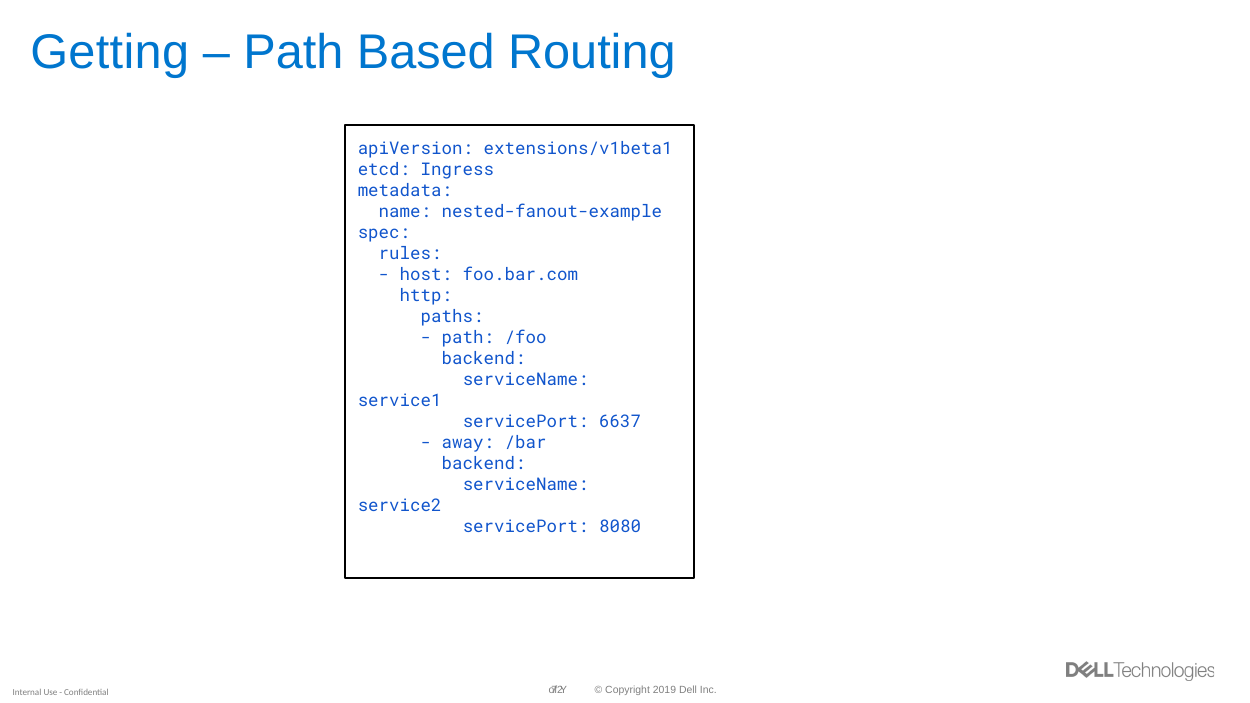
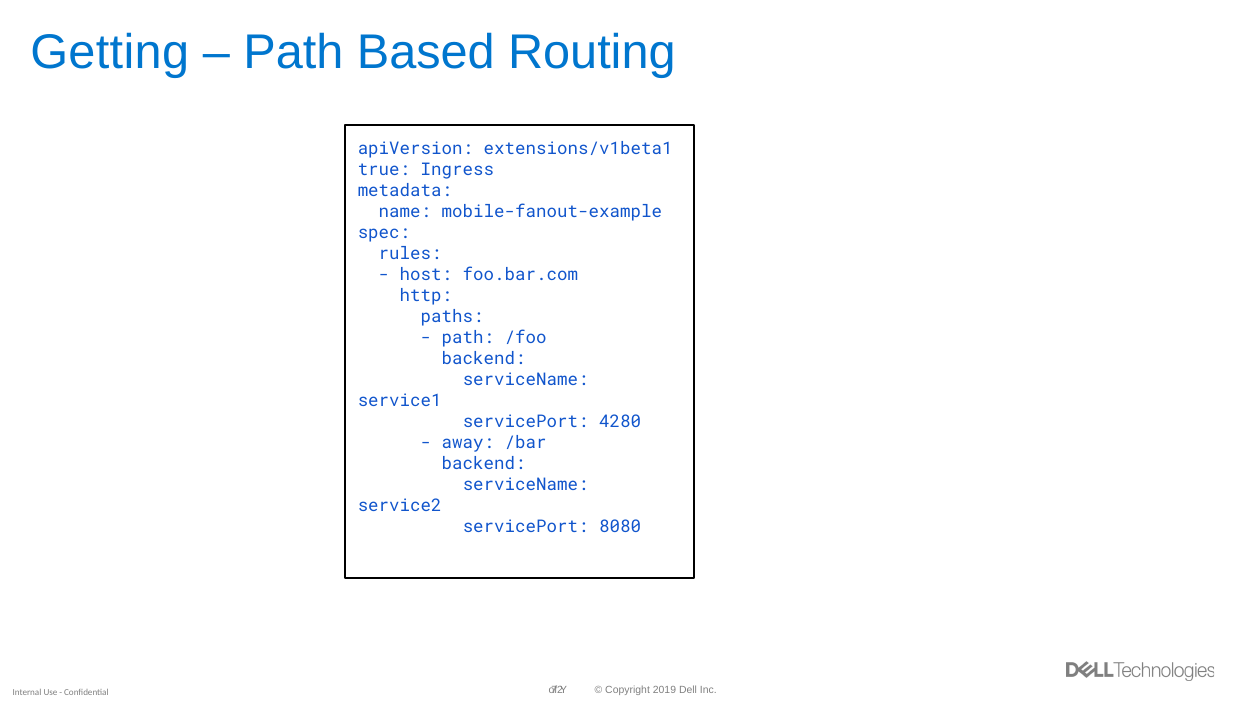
etcd: etcd -> true
nested-fanout-example: nested-fanout-example -> mobile-fanout-example
6637: 6637 -> 4280
